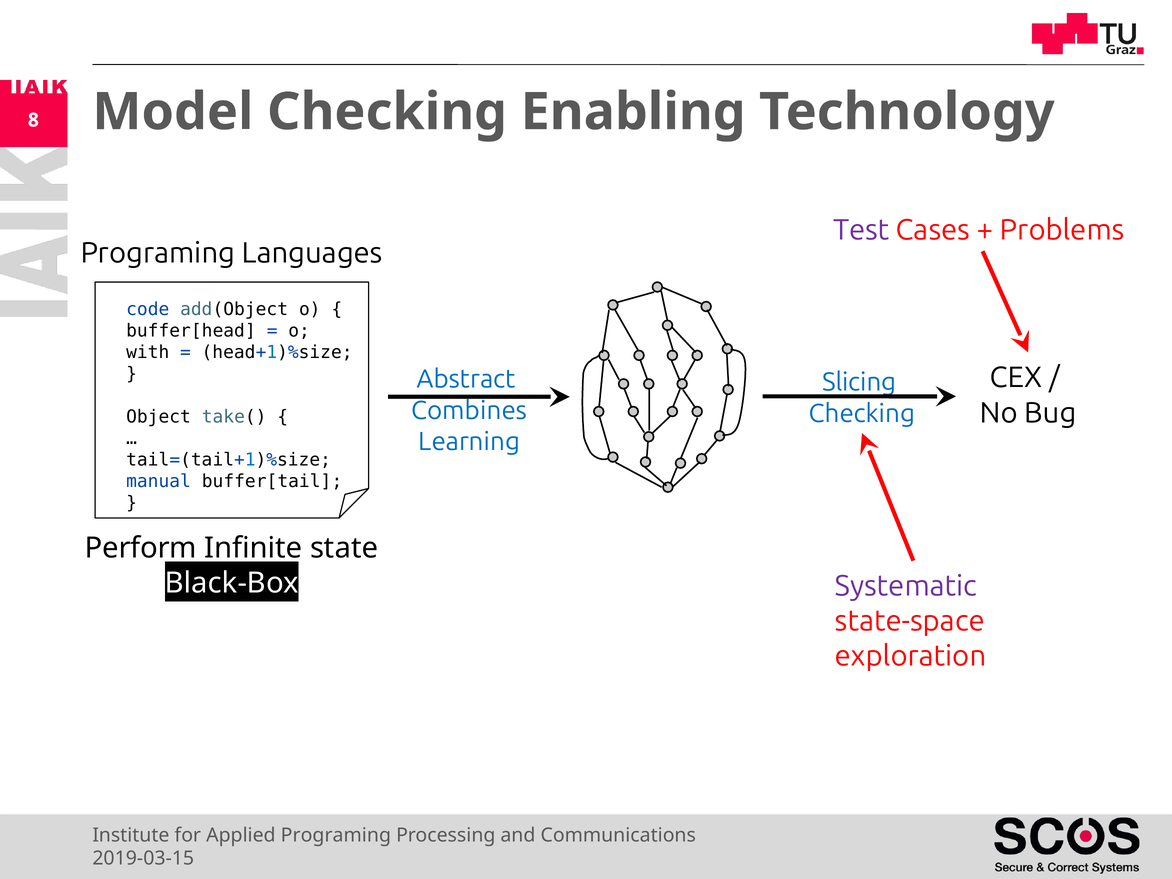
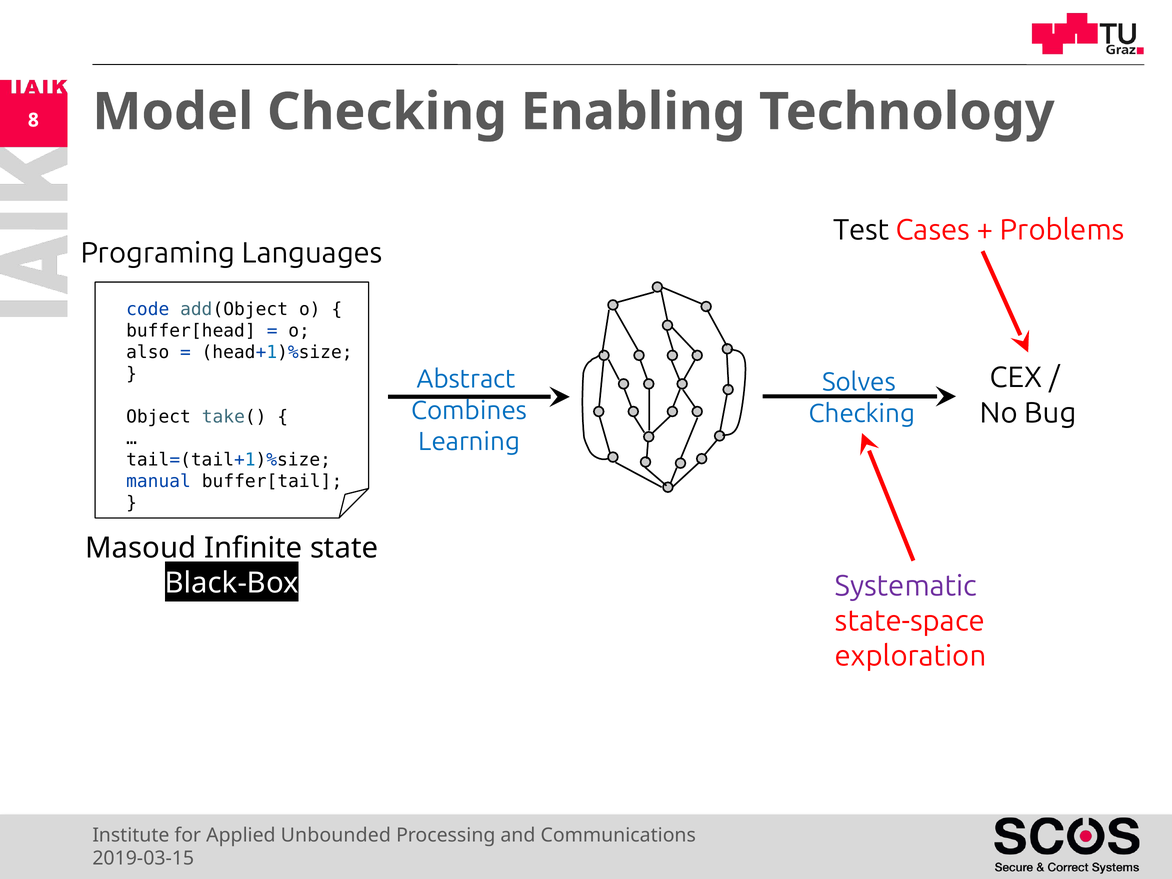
Test colour: purple -> black
with: with -> also
Slicing: Slicing -> Solves
Perform: Perform -> Masoud
Applied Programing: Programing -> Unbounded
